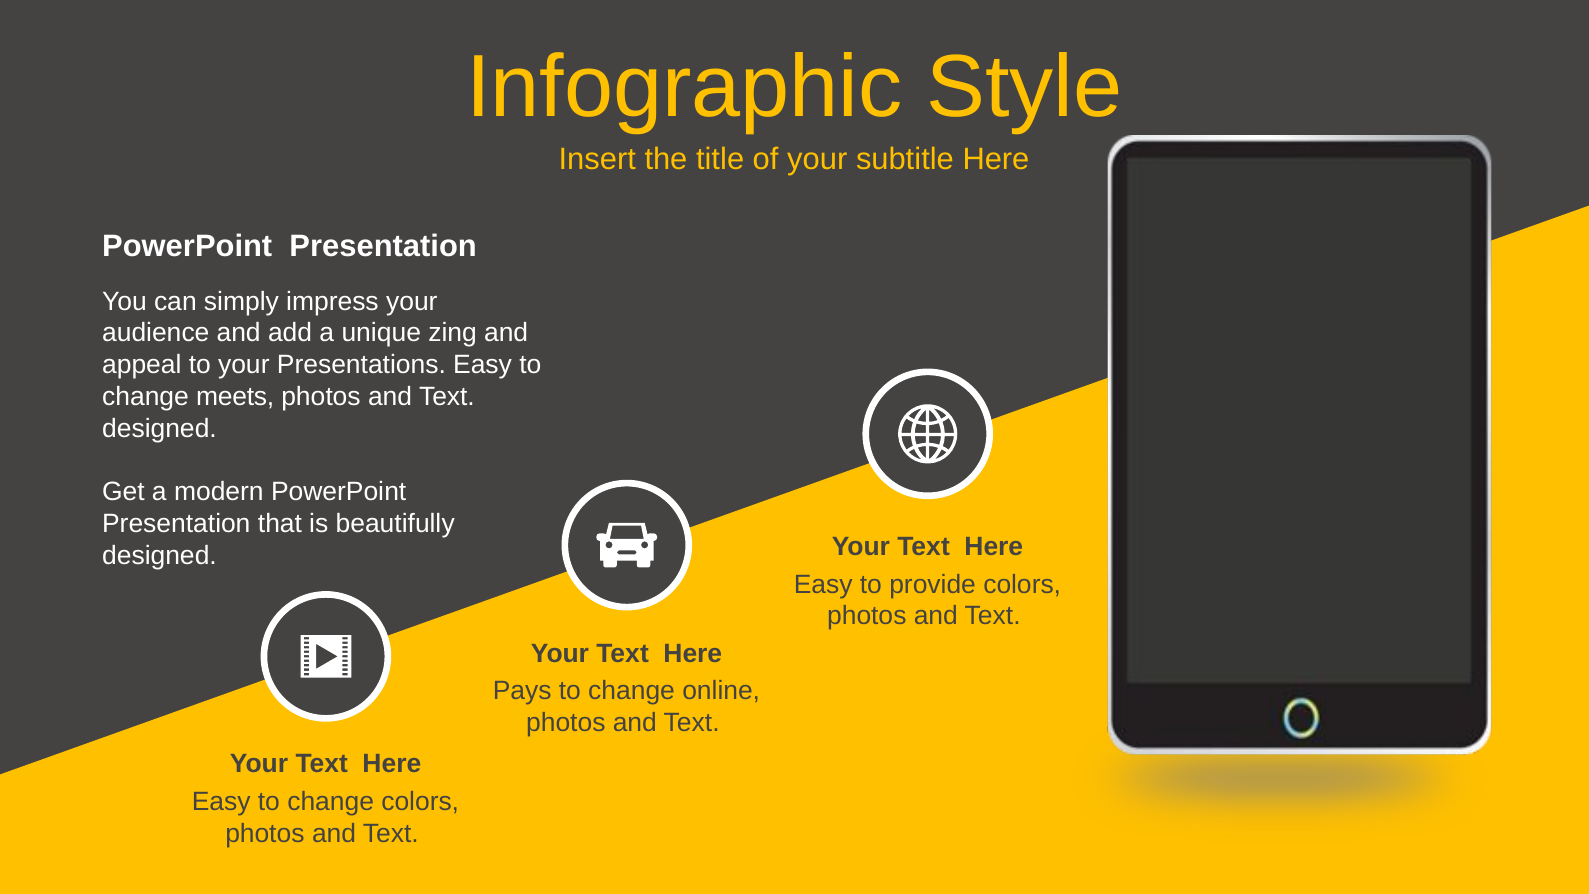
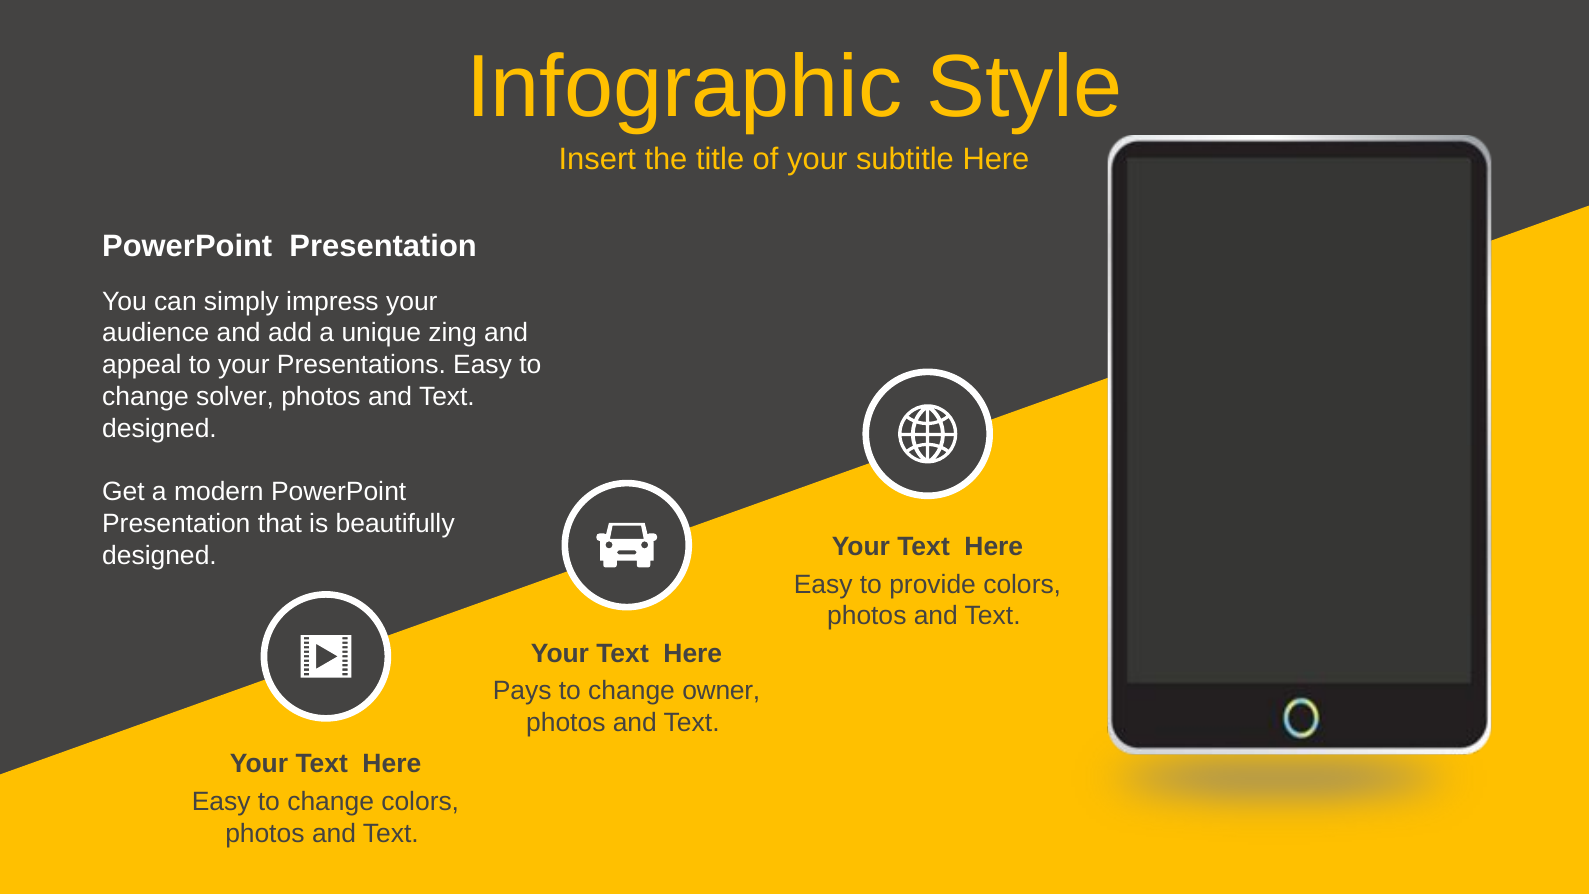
meets: meets -> solver
online: online -> owner
